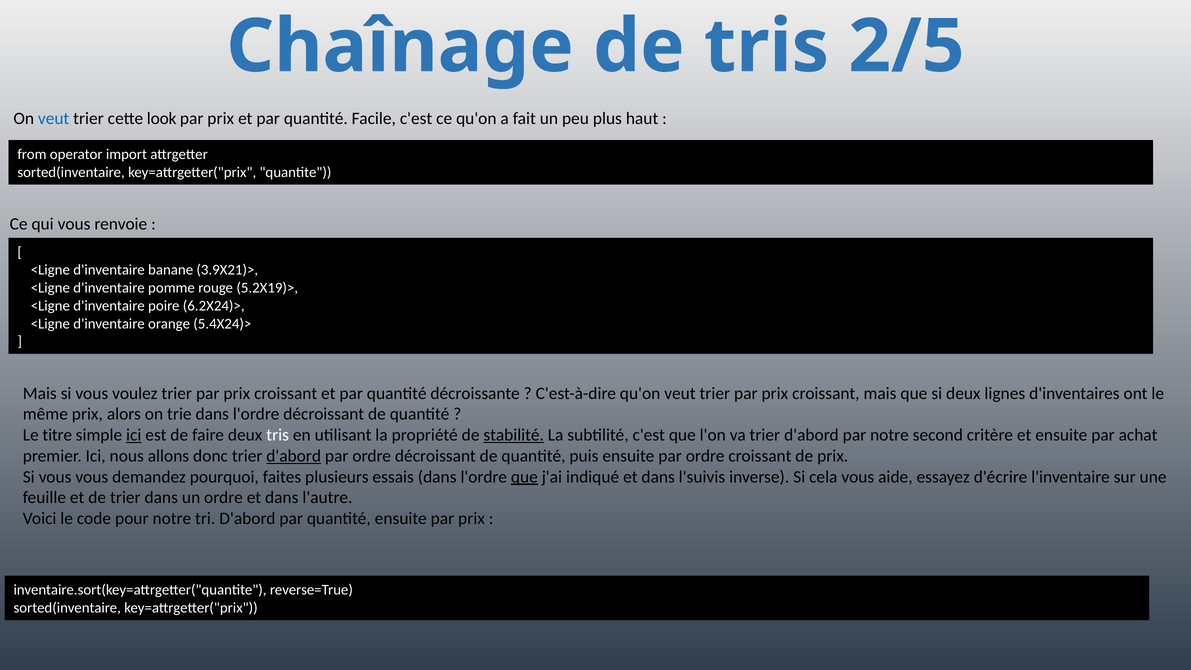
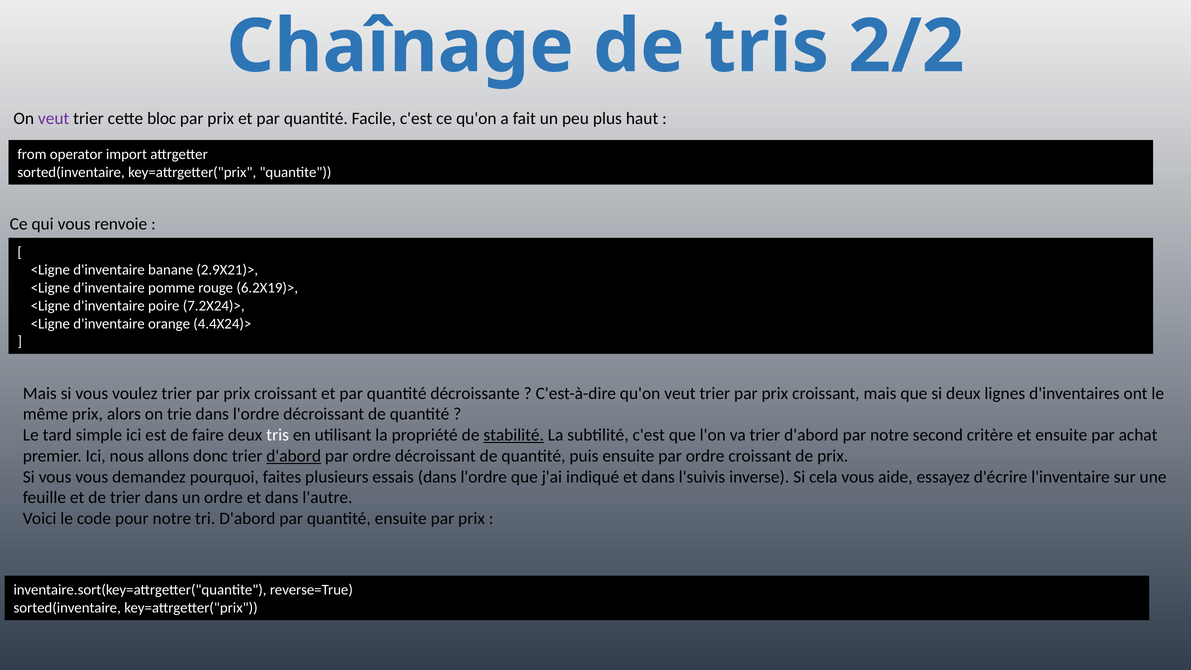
2/5: 2/5 -> 2/2
veut at (54, 118) colour: blue -> purple
look: look -> bloc
3.9X21)>: 3.9X21)> -> 2.9X21)>
5.2X19)>: 5.2X19)> -> 6.2X19)>
6.2X24)>: 6.2X24)> -> 7.2X24)>
5.4X24)>: 5.4X24)> -> 4.4X24)>
titre: titre -> tard
ici at (134, 435) underline: present -> none
que at (524, 477) underline: present -> none
